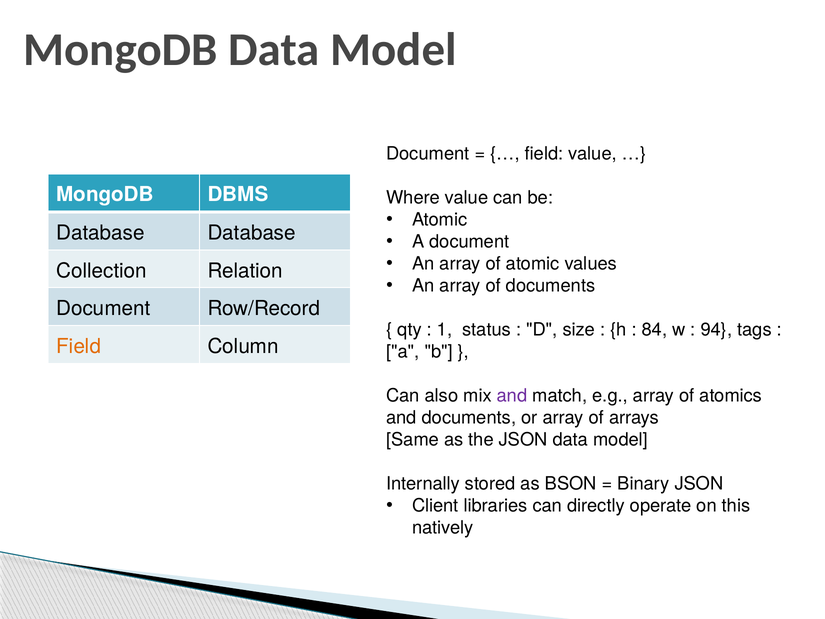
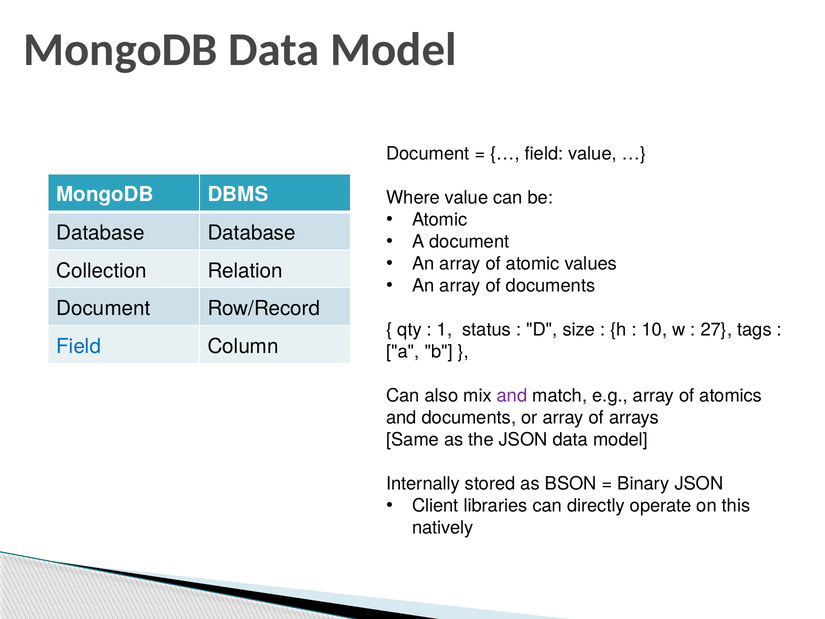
84: 84 -> 10
94: 94 -> 27
Field at (79, 346) colour: orange -> blue
